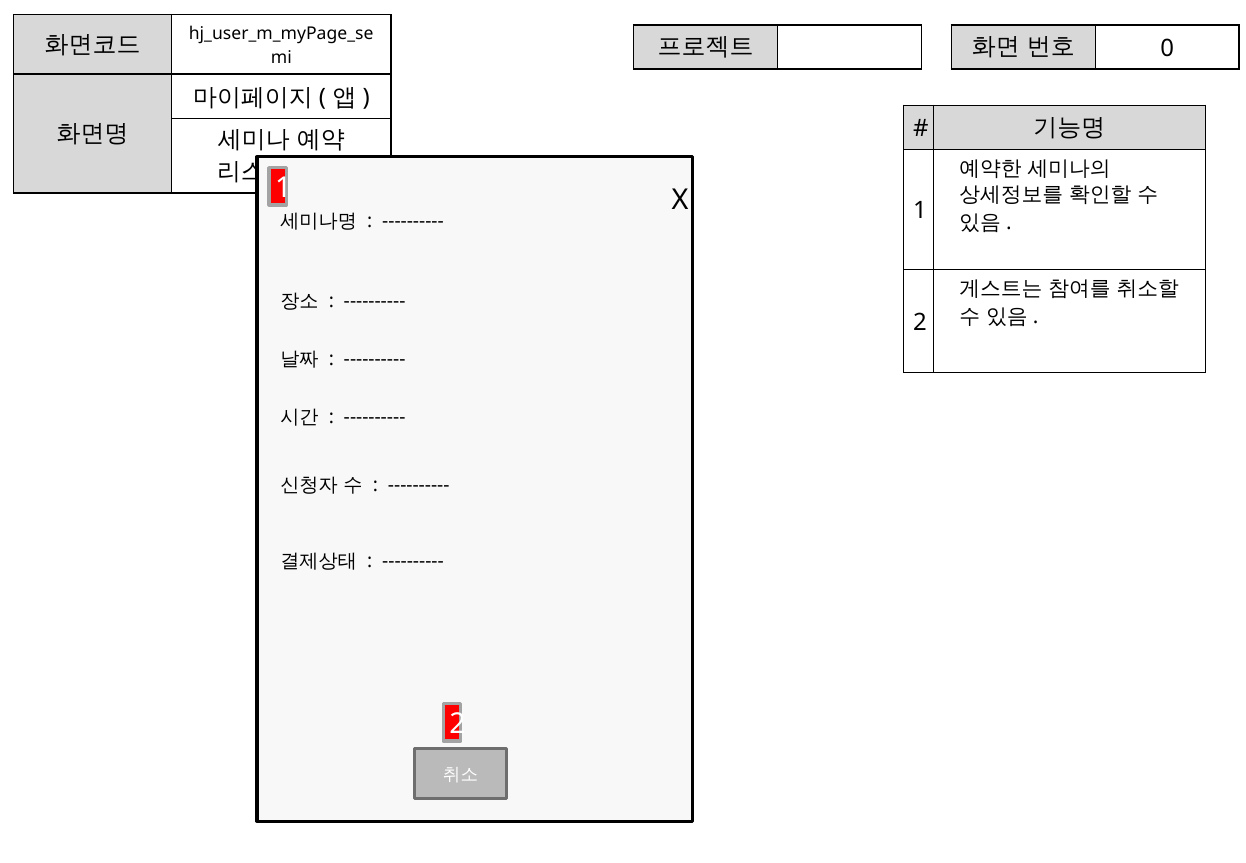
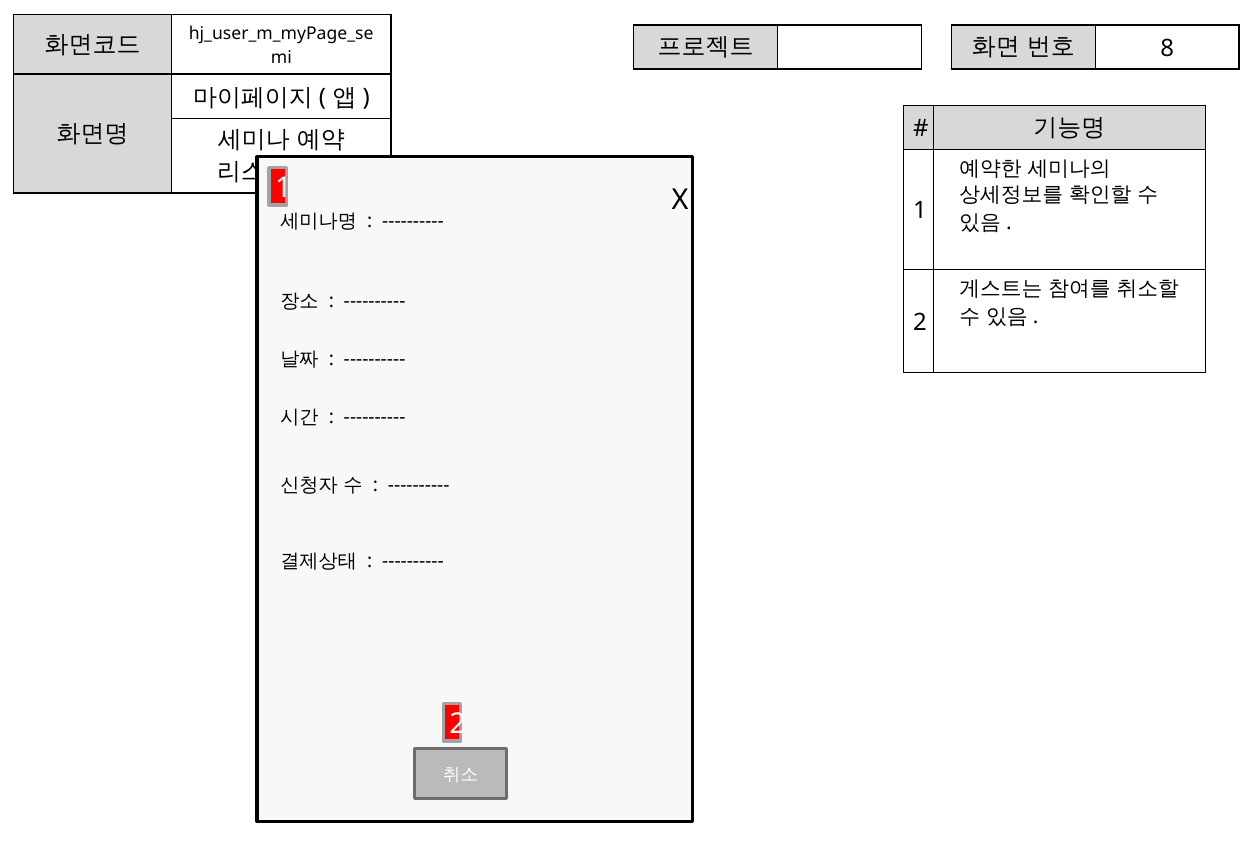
0: 0 -> 8
